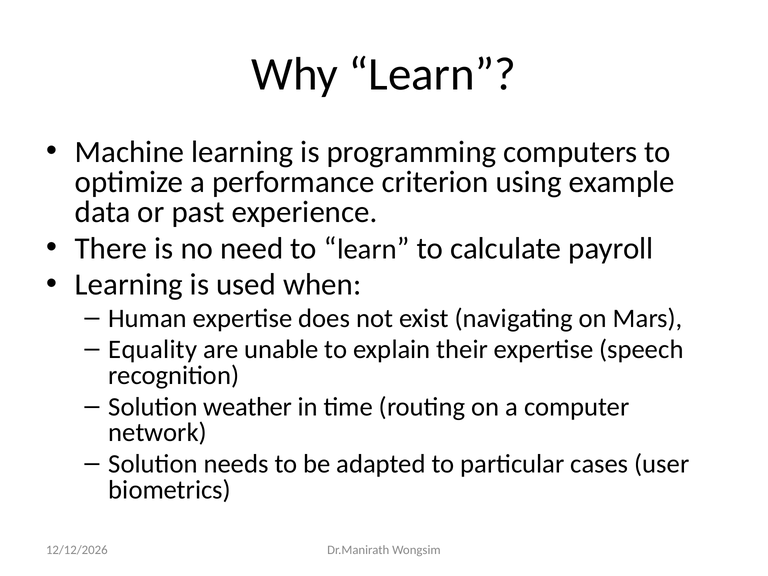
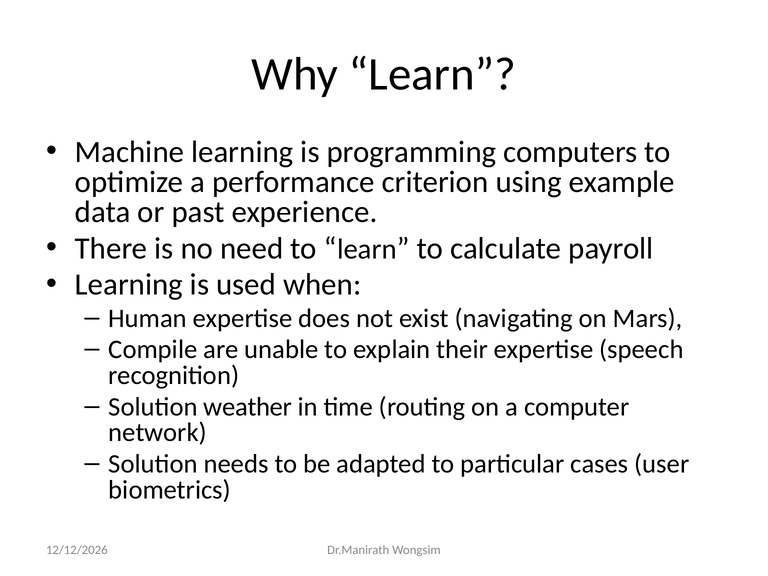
Equality: Equality -> Compile
